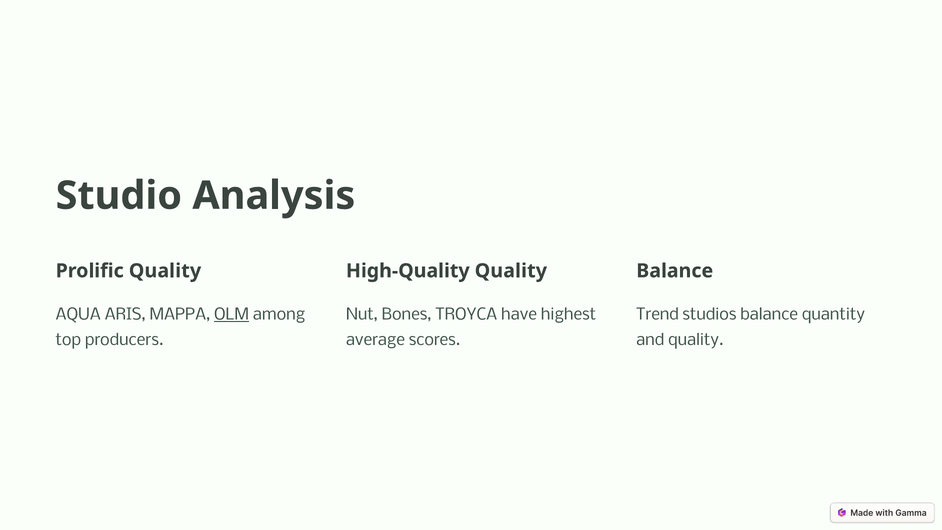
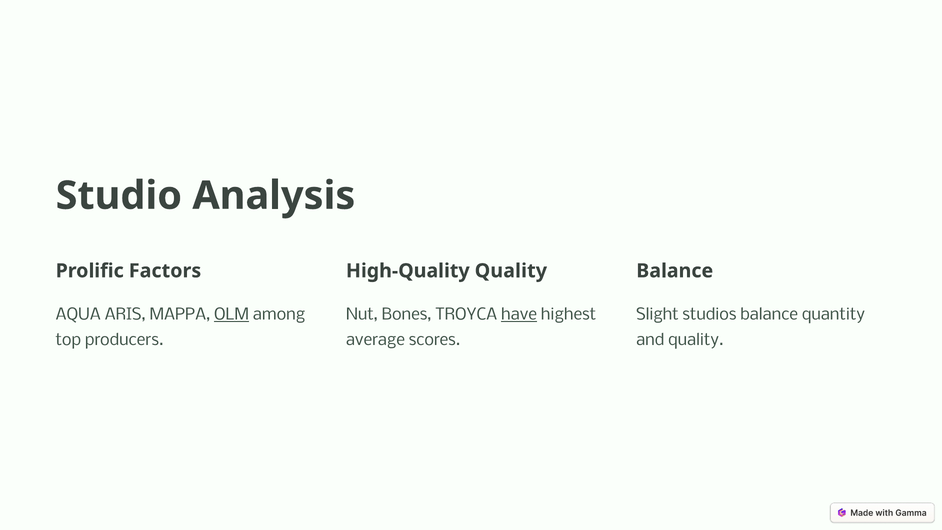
Prolific Quality: Quality -> Factors
have underline: none -> present
Trend: Trend -> Slight
